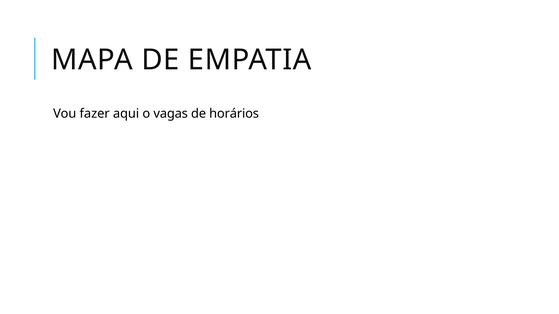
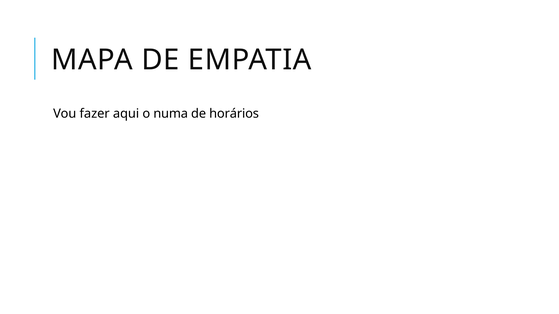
vagas: vagas -> numa
